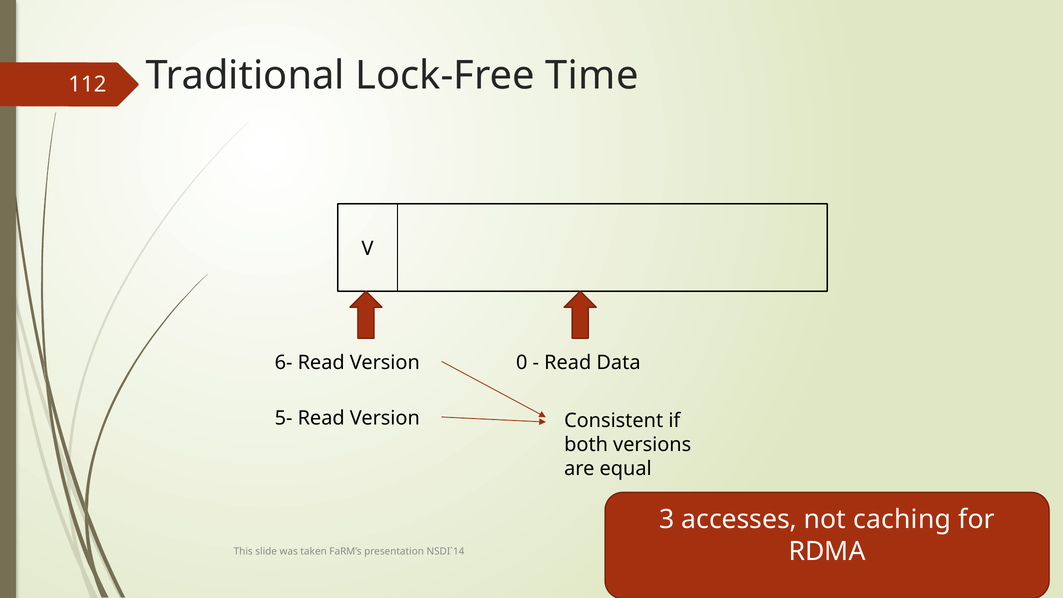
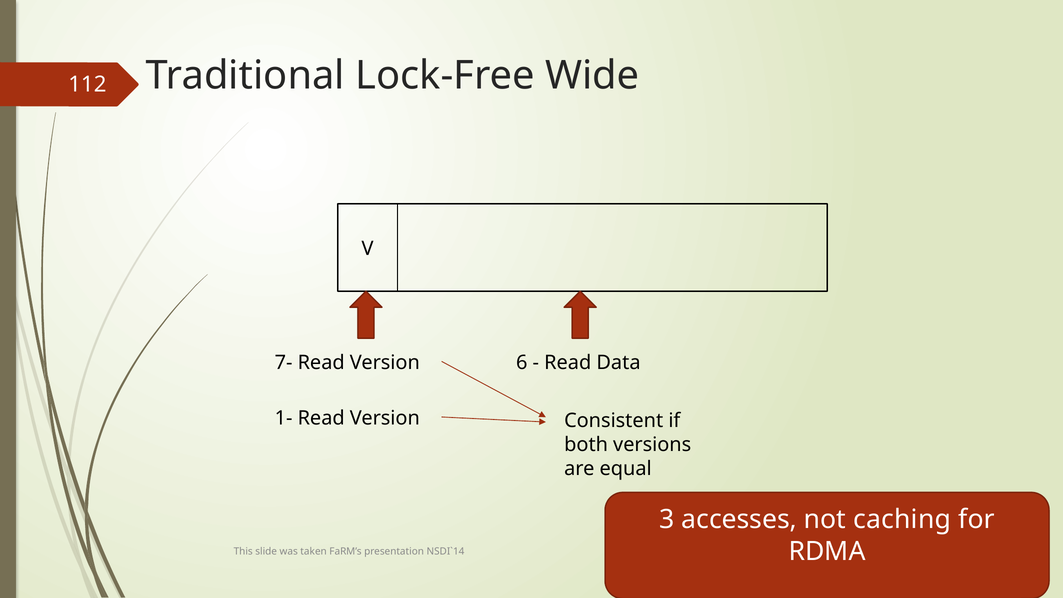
Time: Time -> Wide
6-: 6- -> 7-
0: 0 -> 6
5-: 5- -> 1-
